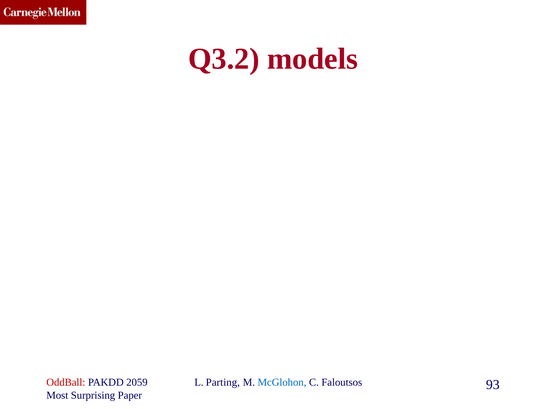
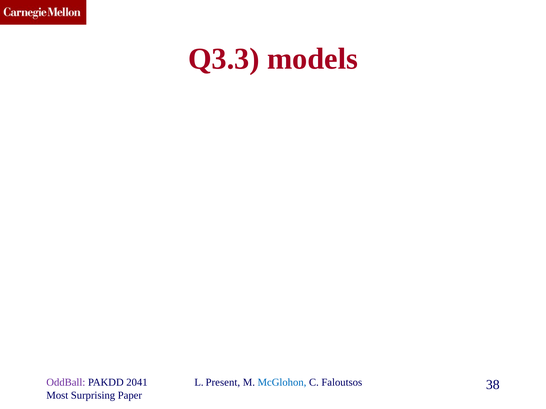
Q3.2: Q3.2 -> Q3.3
OddBall colour: red -> purple
2059: 2059 -> 2041
Parting: Parting -> Present
93: 93 -> 38
